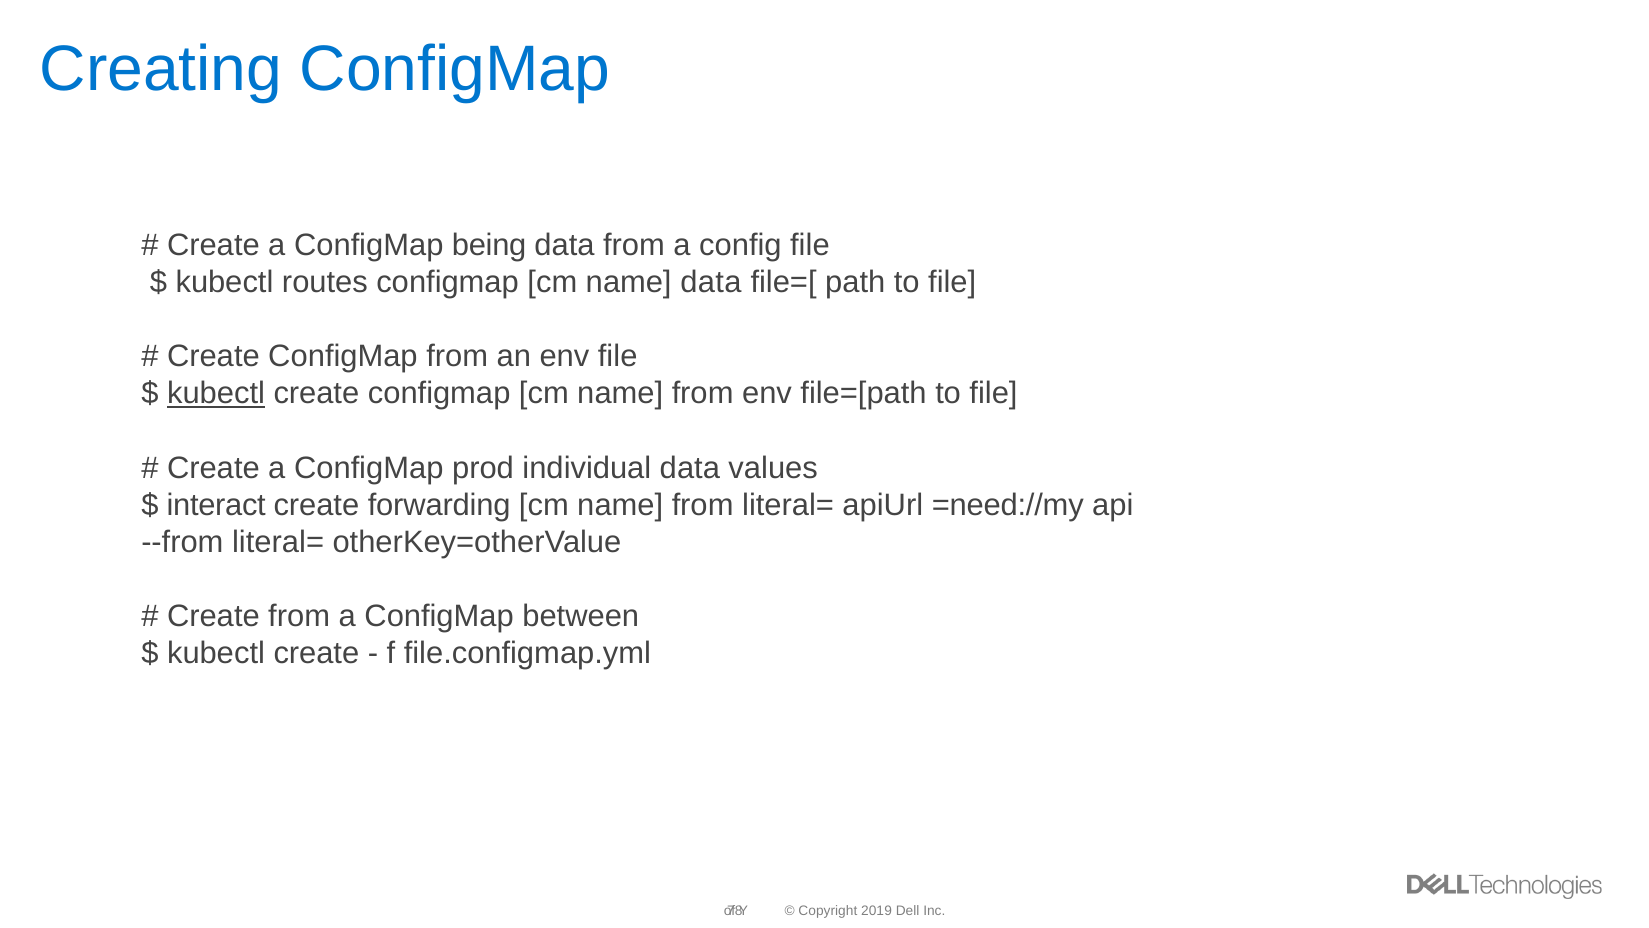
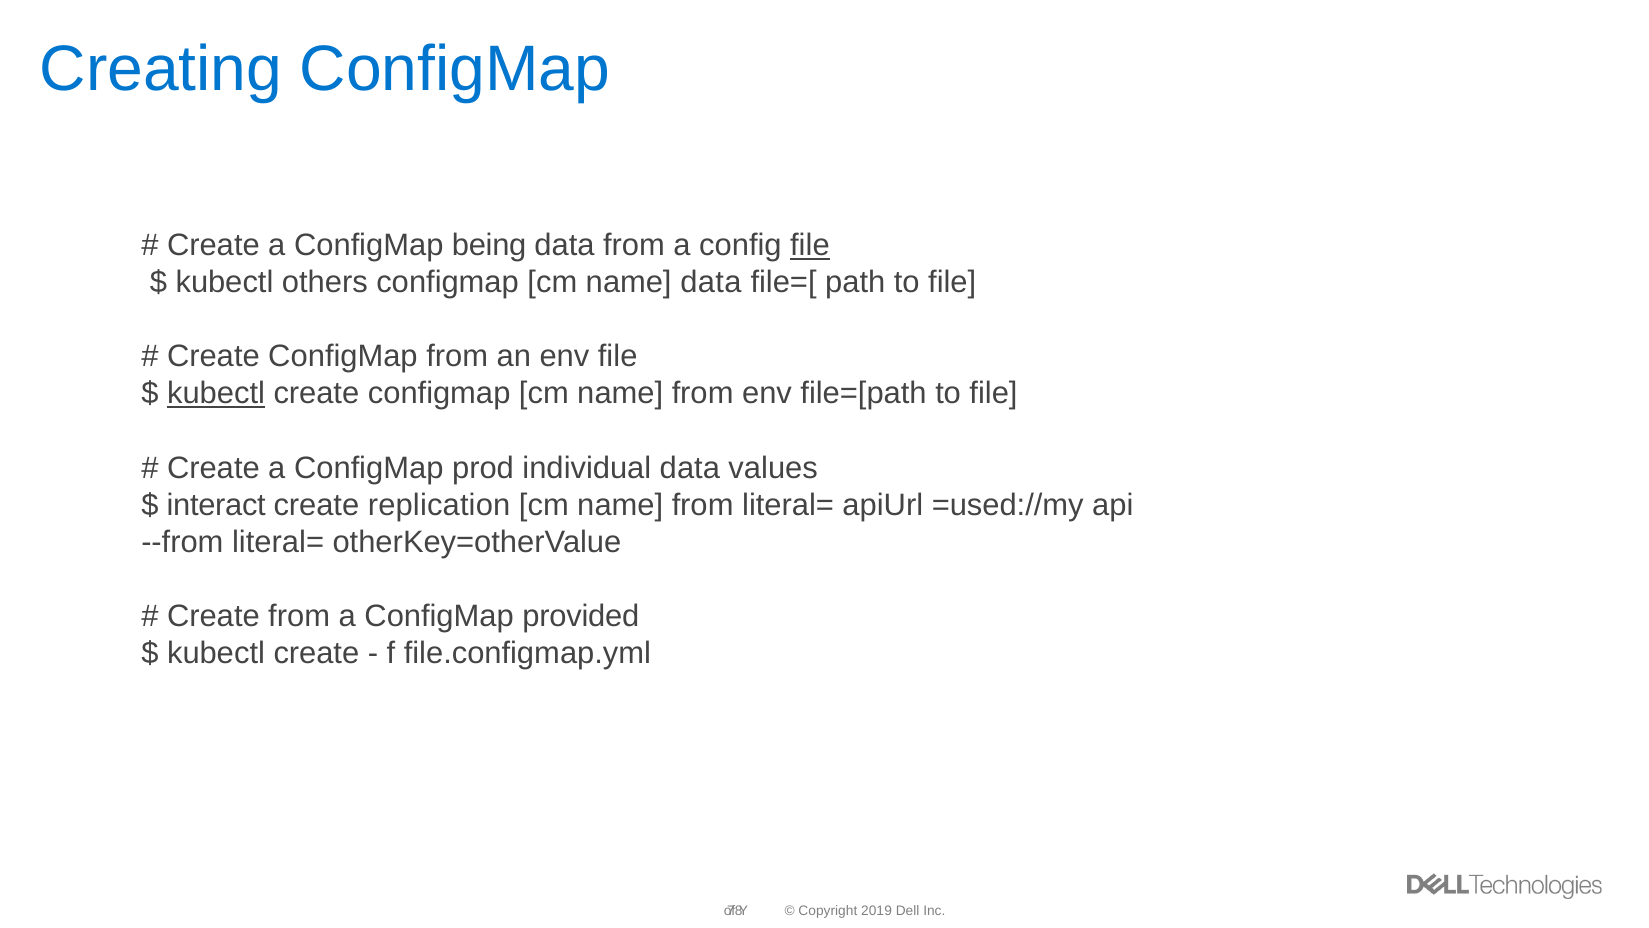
file at (810, 245) underline: none -> present
routes: routes -> others
forwarding: forwarding -> replication
=need://my: =need://my -> =used://my
between: between -> provided
